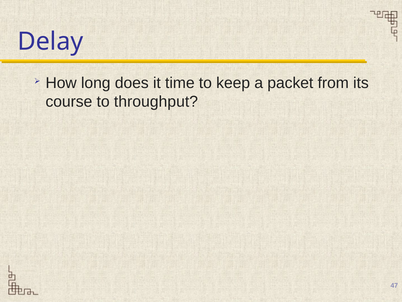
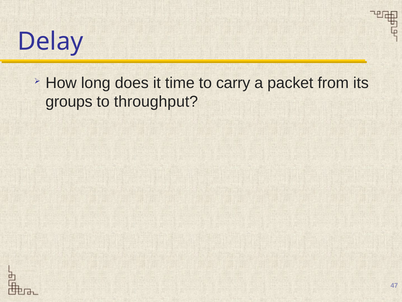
keep: keep -> carry
course: course -> groups
